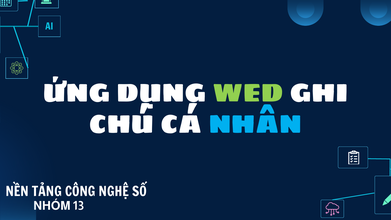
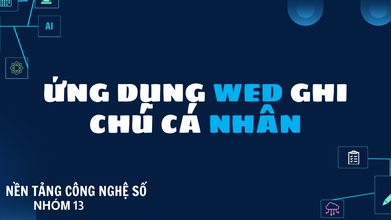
WED colour: light green -> light blue
